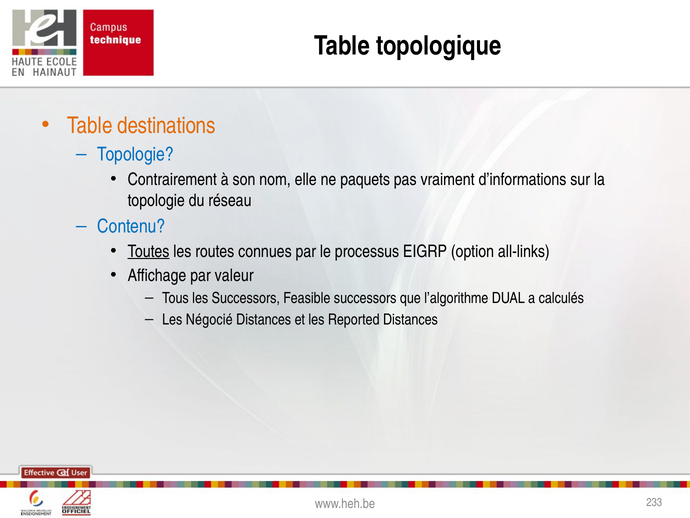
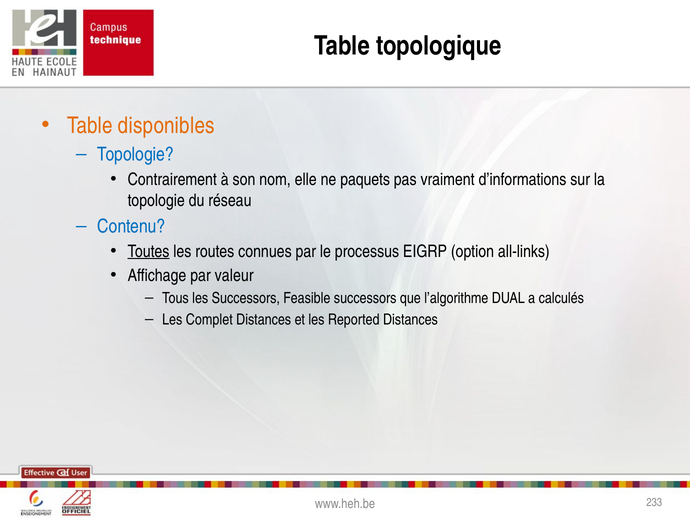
destinations: destinations -> disponibles
Négocié: Négocié -> Complet
